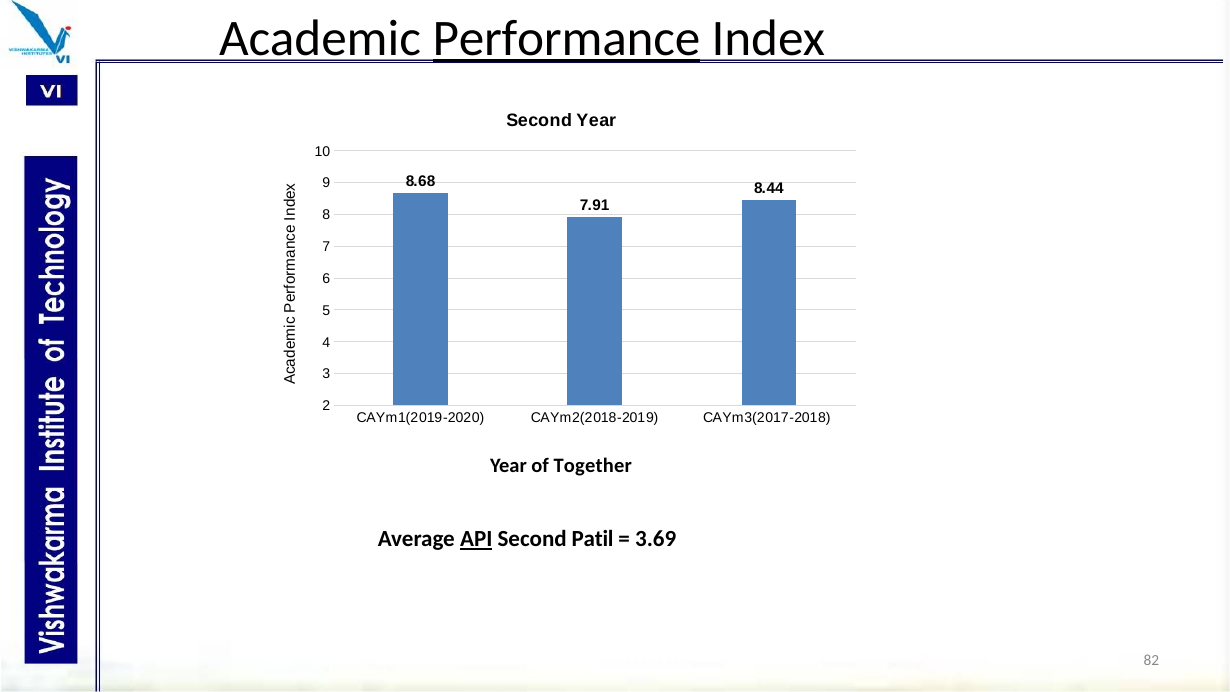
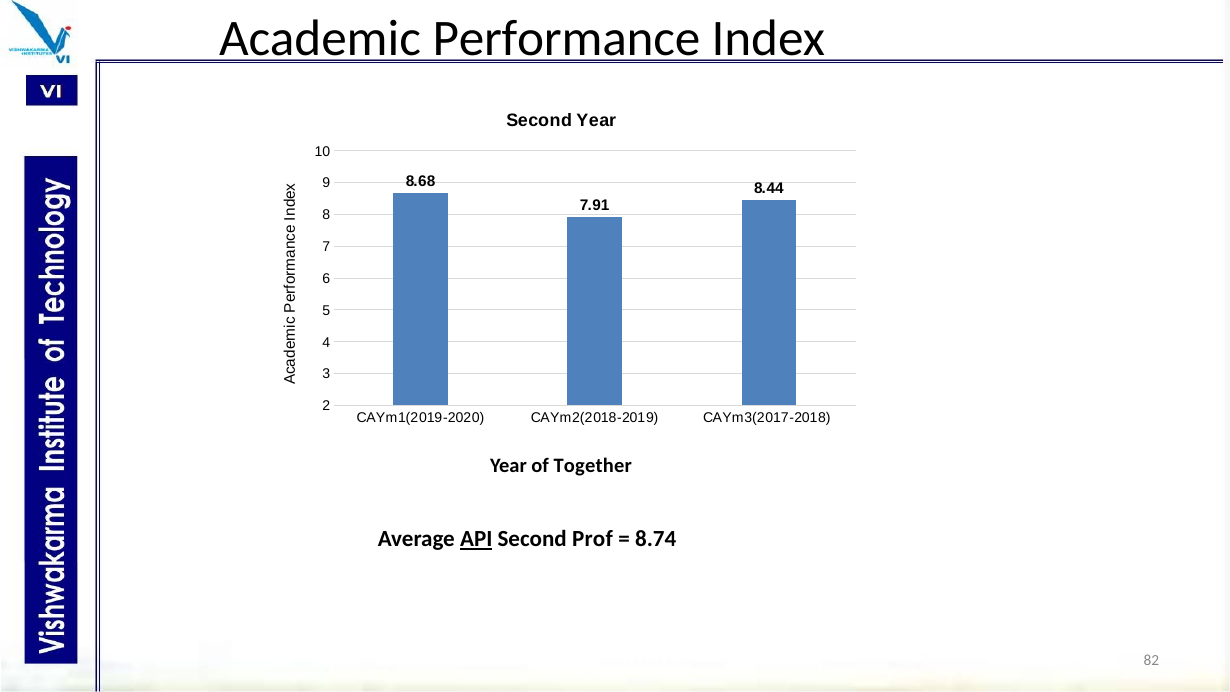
Performance underline: present -> none
Patil: Patil -> Prof
3.69: 3.69 -> 8.74
